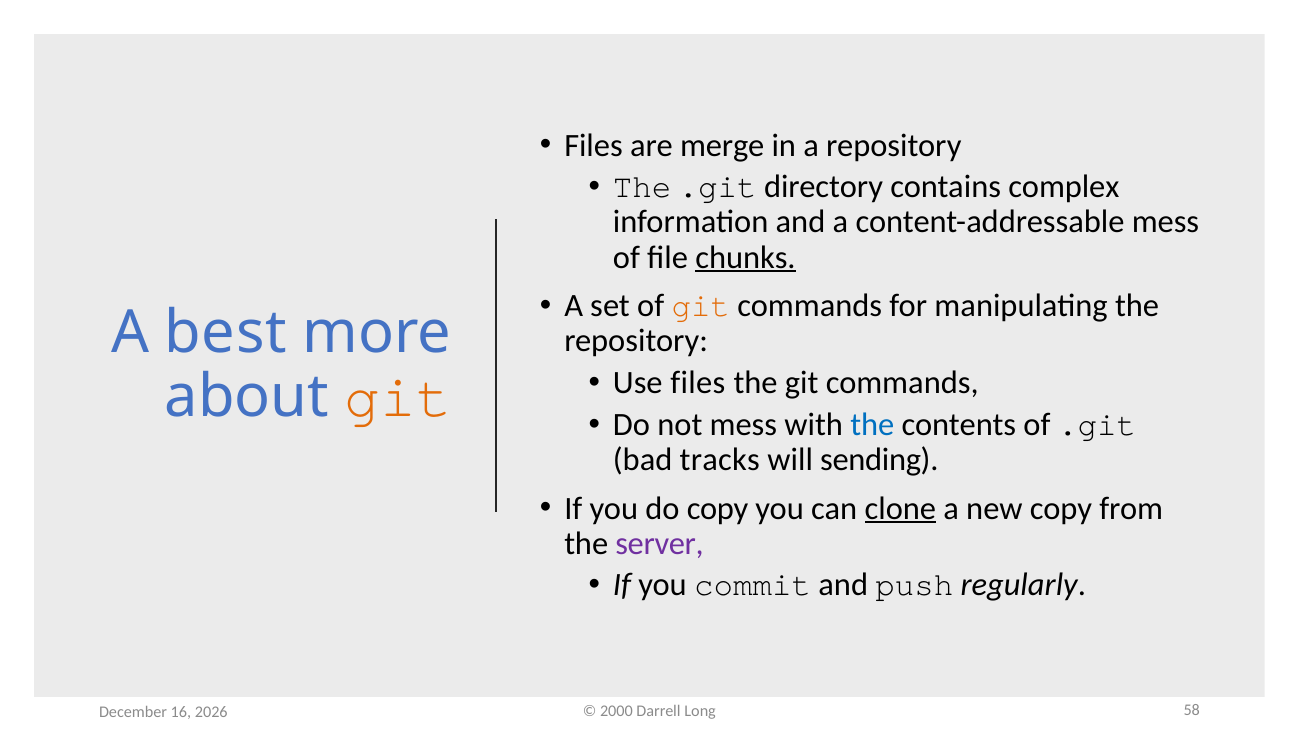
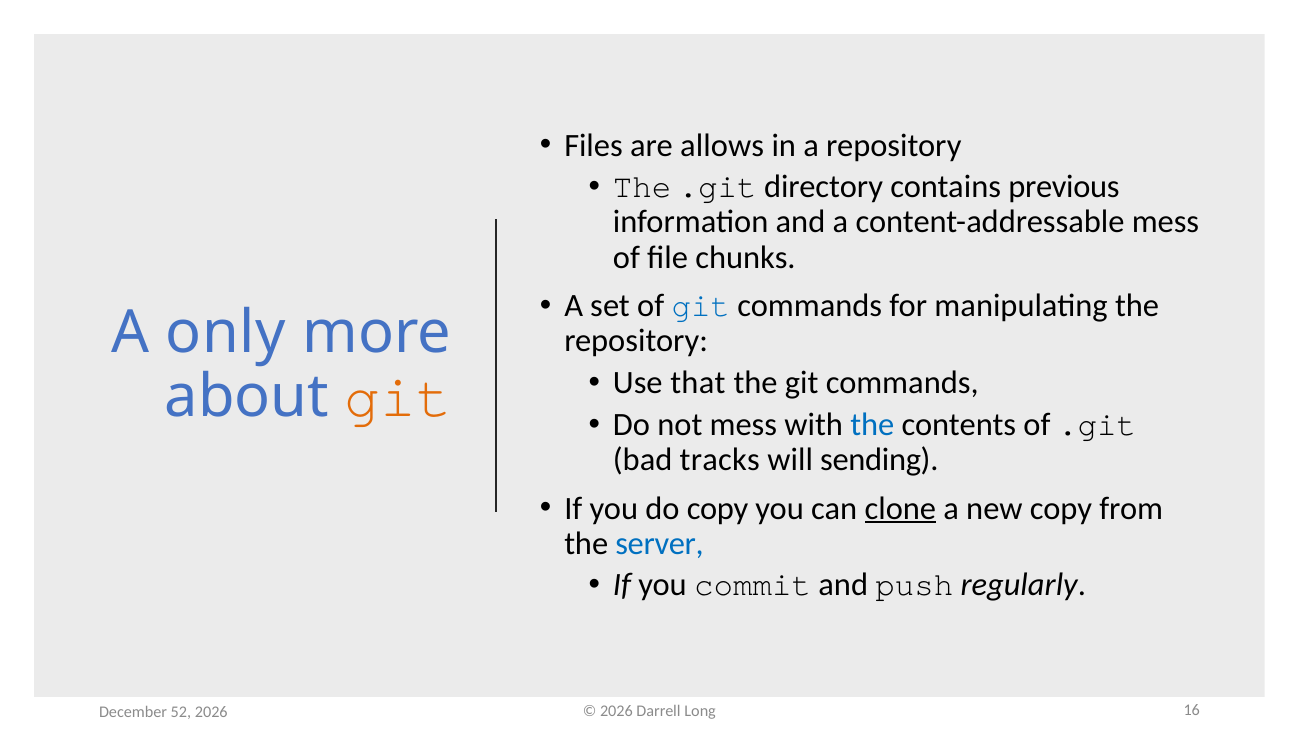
merge: merge -> allows
complex: complex -> previous
chunks underline: present -> none
git at (701, 306) colour: orange -> blue
best: best -> only
Use files: files -> that
server colour: purple -> blue
16: 16 -> 52
2000 at (616, 711): 2000 -> 2026
58: 58 -> 16
